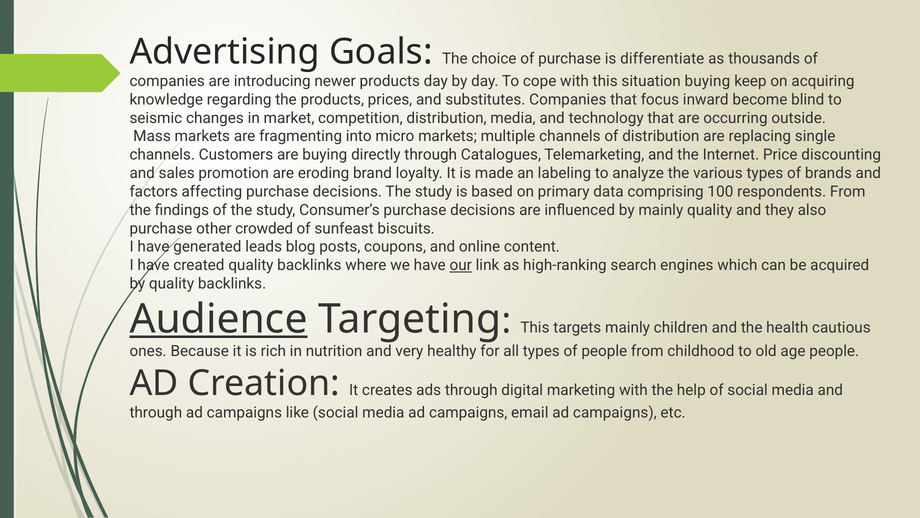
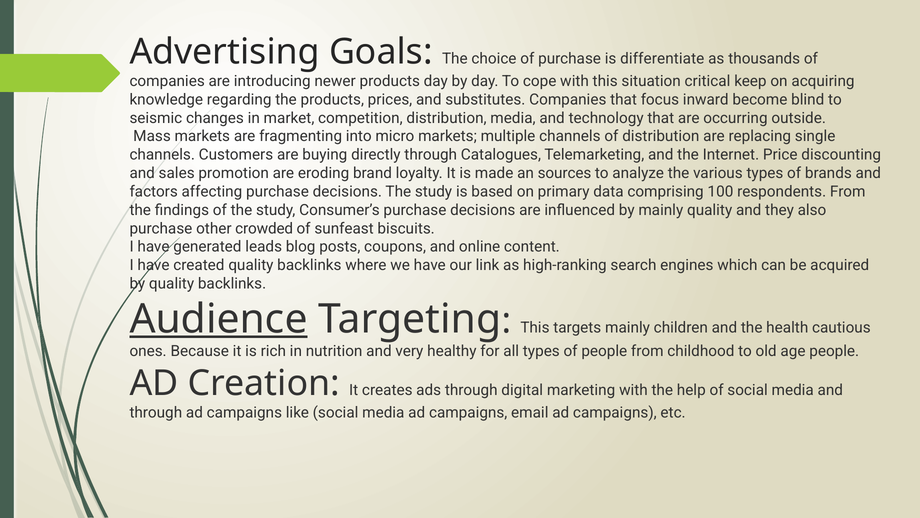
situation buying: buying -> critical
labeling: labeling -> sources
our underline: present -> none
